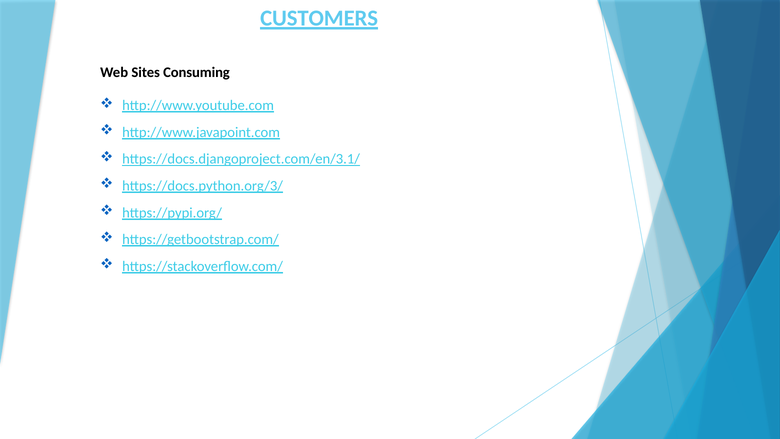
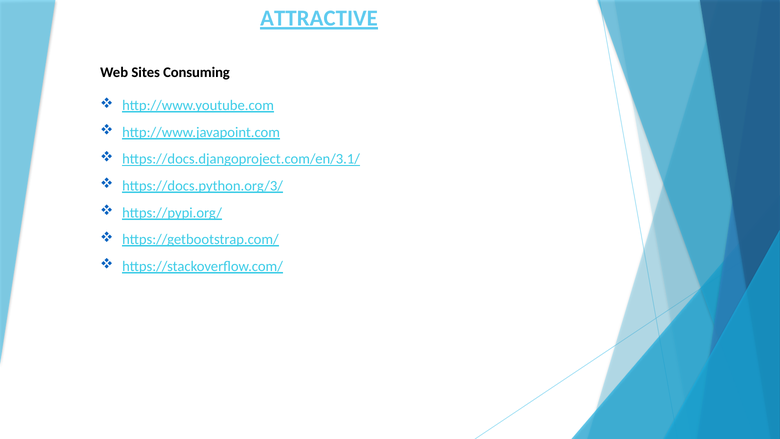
CUSTOMERS: CUSTOMERS -> ATTRACTIVE
